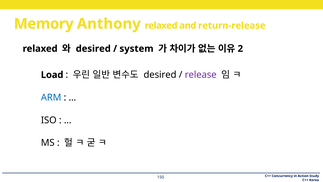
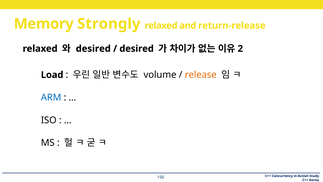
Anthony: Anthony -> Strongly
system at (136, 49): system -> desired
desired at (160, 75): desired -> volume
release colour: purple -> orange
